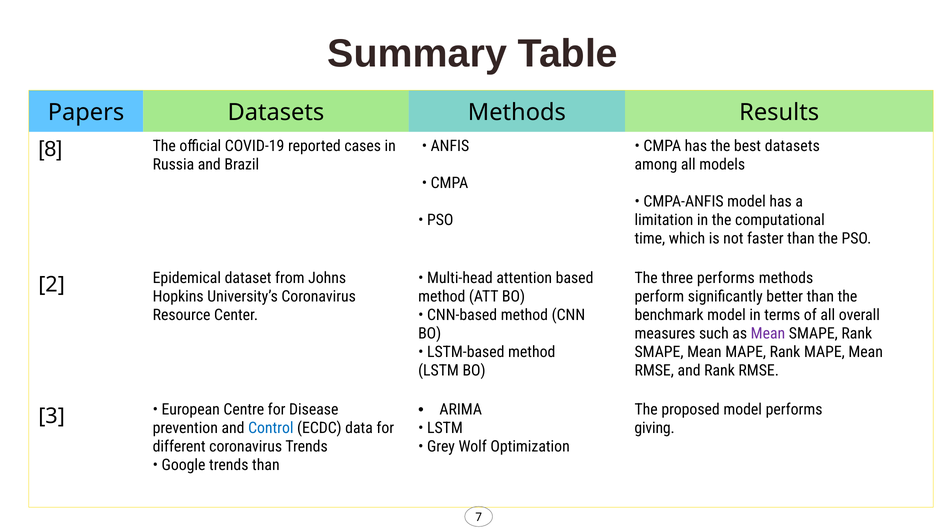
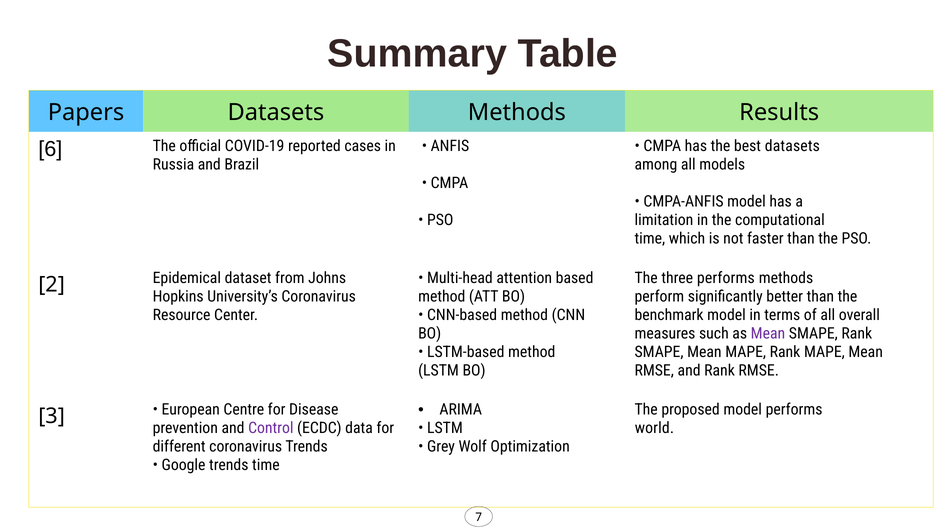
8: 8 -> 6
Control colour: blue -> purple
giving: giving -> world
trends than: than -> time
